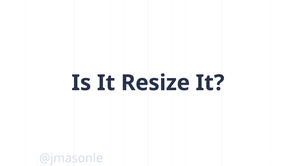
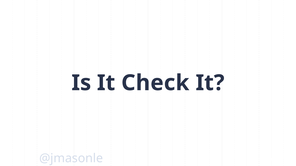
Resize: Resize -> Check
